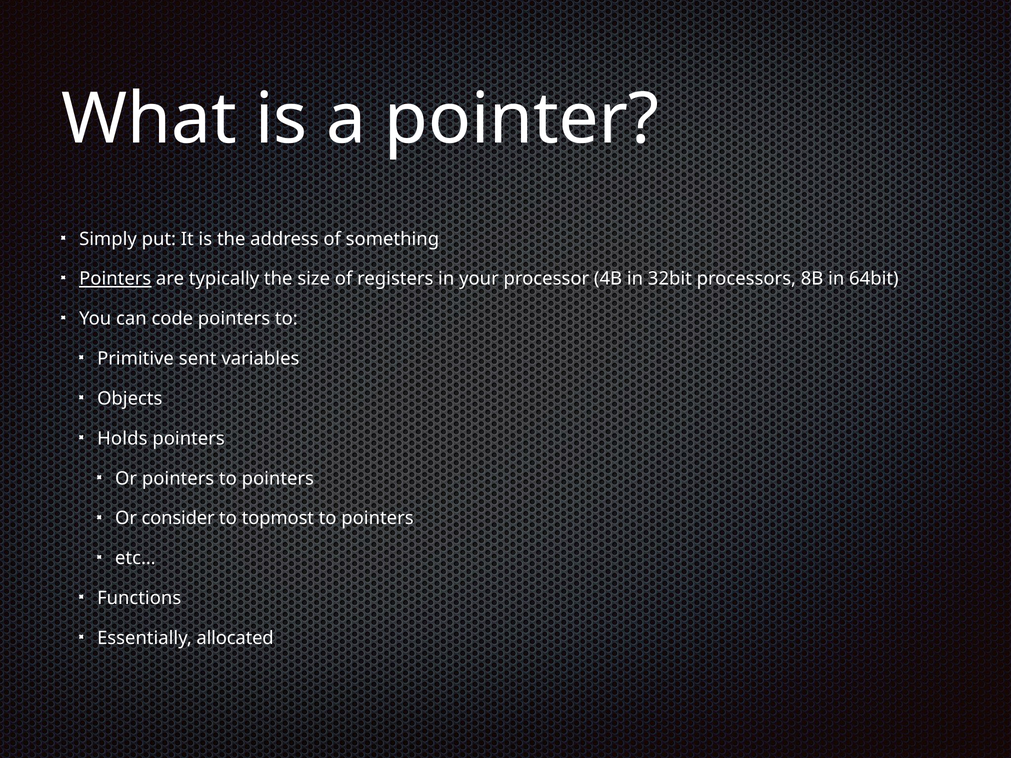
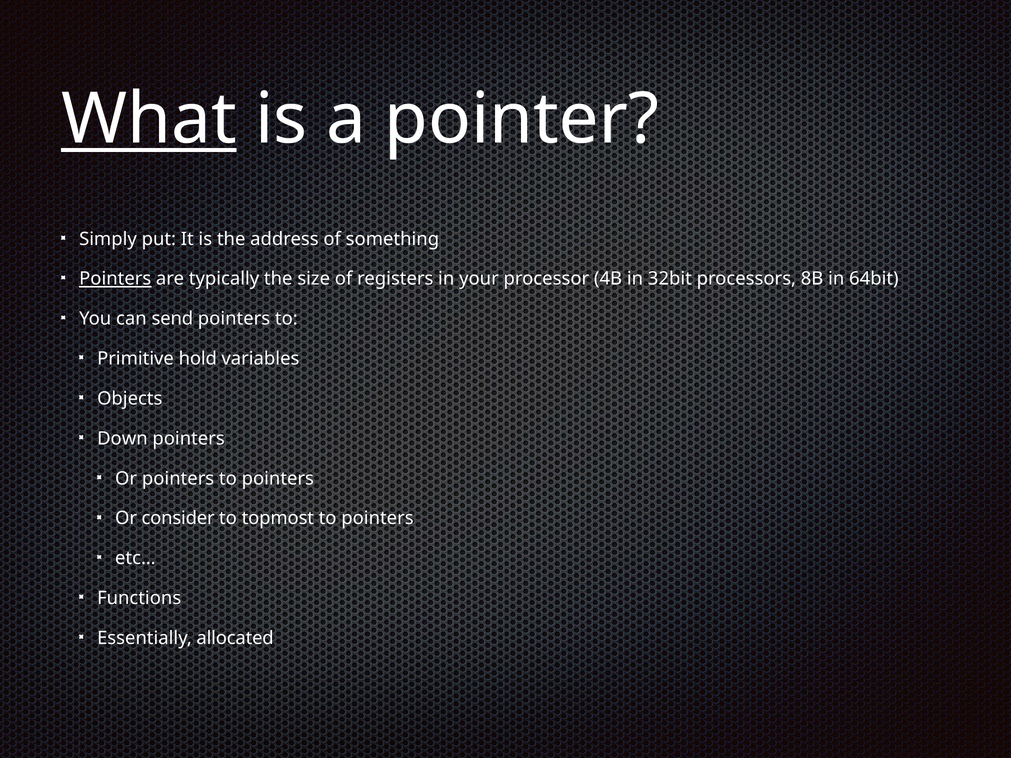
What underline: none -> present
code: code -> send
sent: sent -> hold
Holds: Holds -> Down
